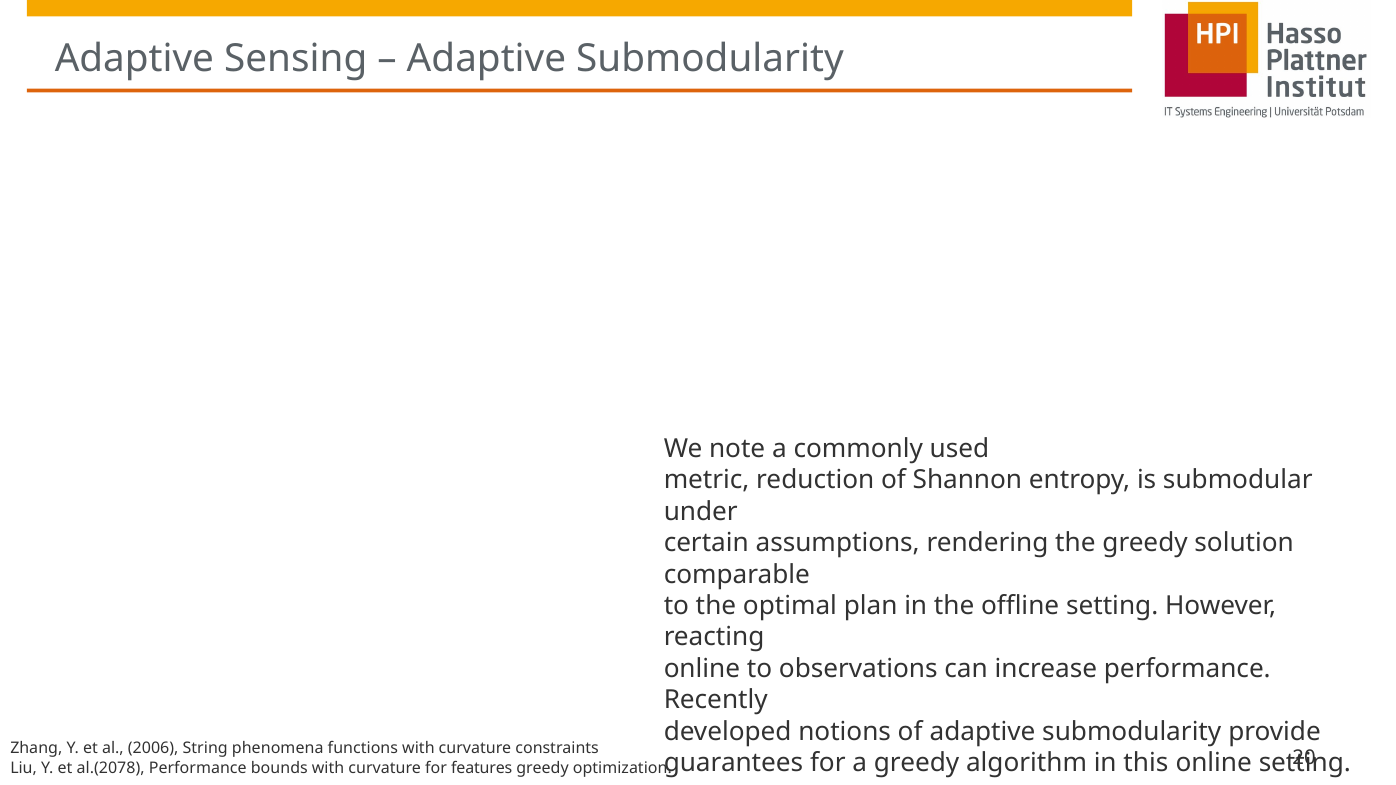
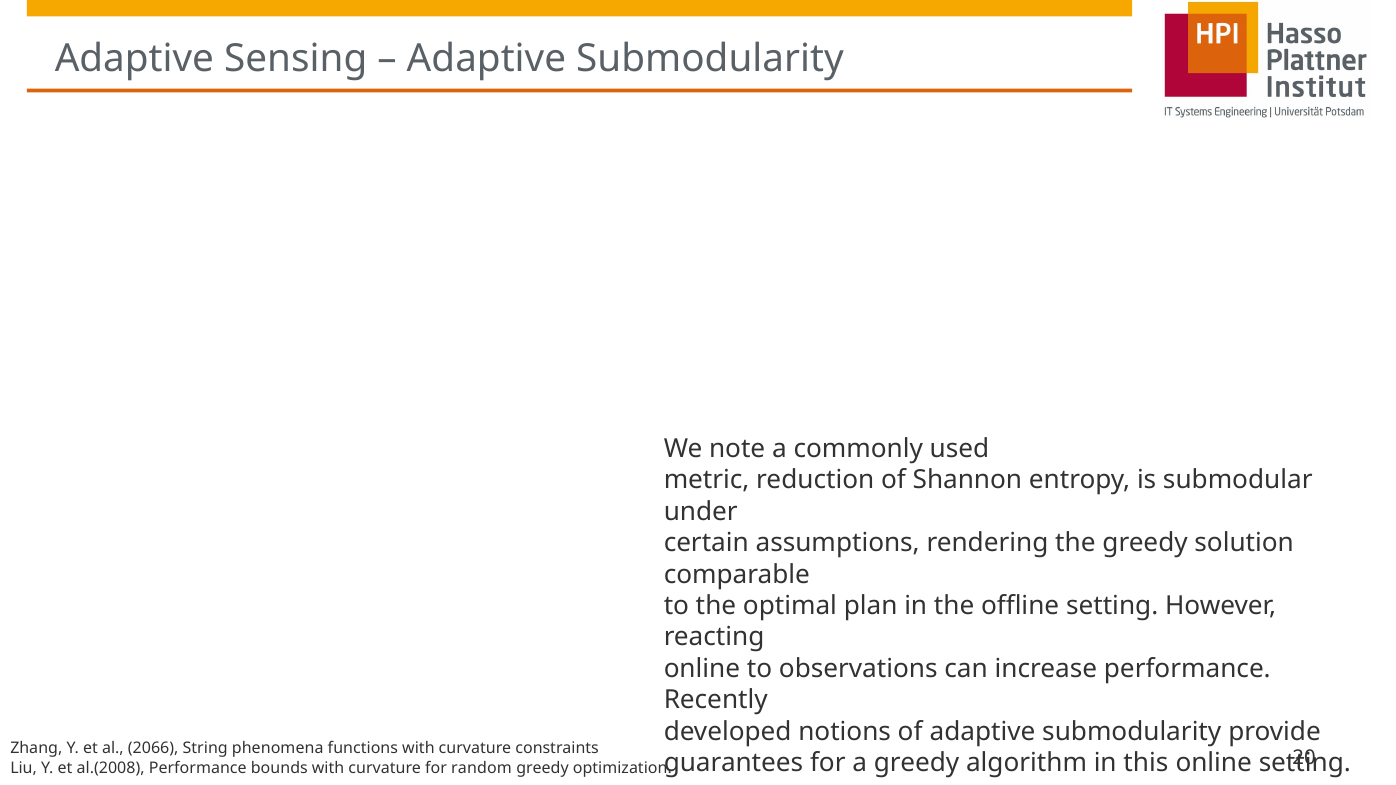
2006: 2006 -> 2066
al.(2078: al.(2078 -> al.(2008
features: features -> random
